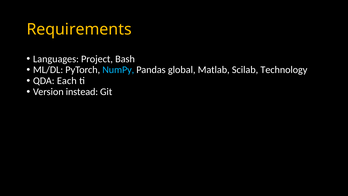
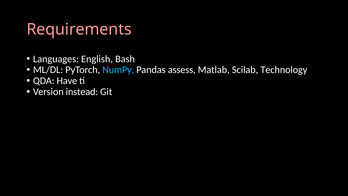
Requirements colour: yellow -> pink
Project: Project -> English
global: global -> assess
Each: Each -> Have
